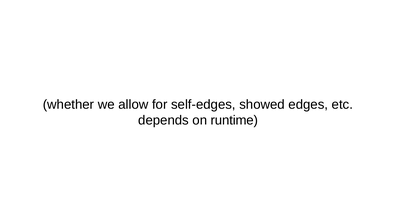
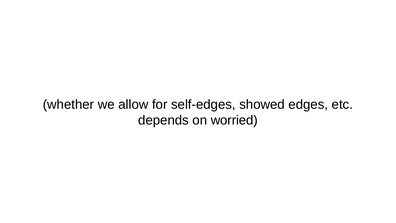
runtime: runtime -> worried
